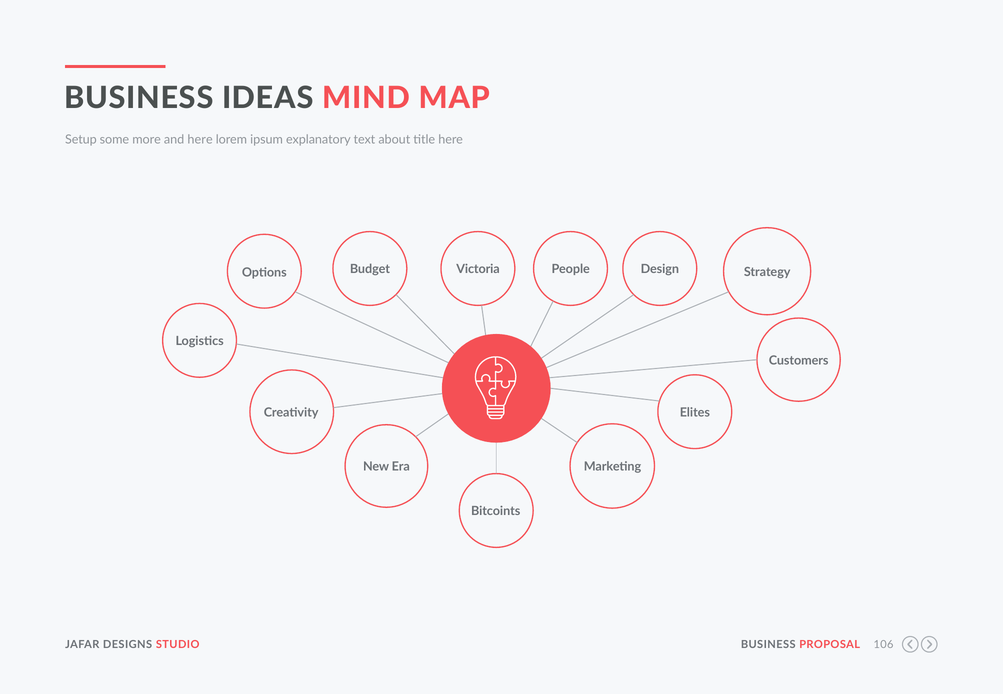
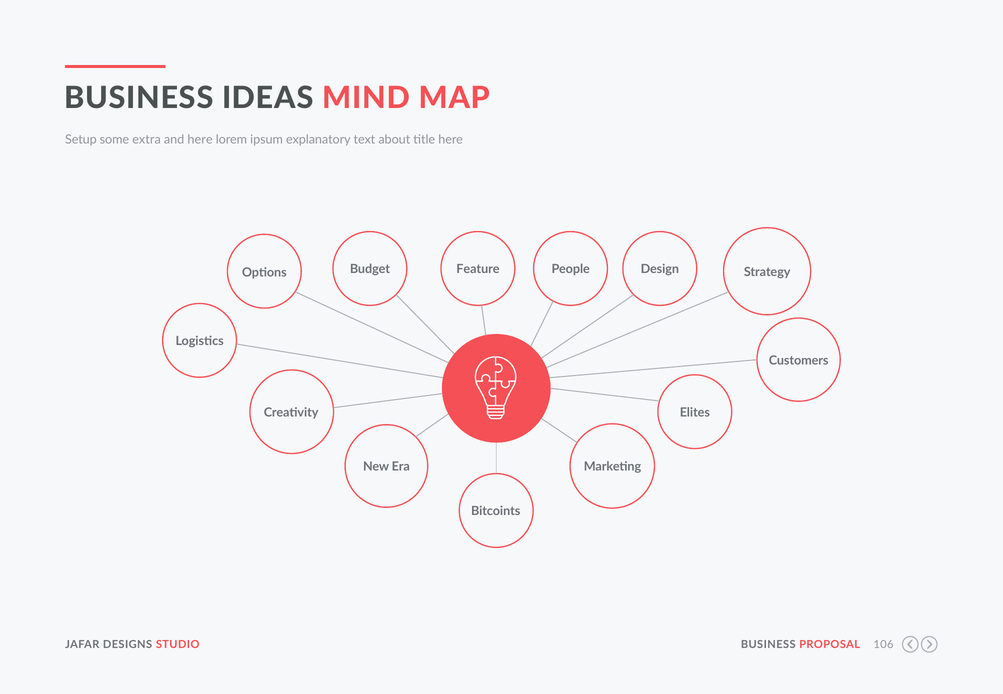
more: more -> extra
Victoria: Victoria -> Feature
